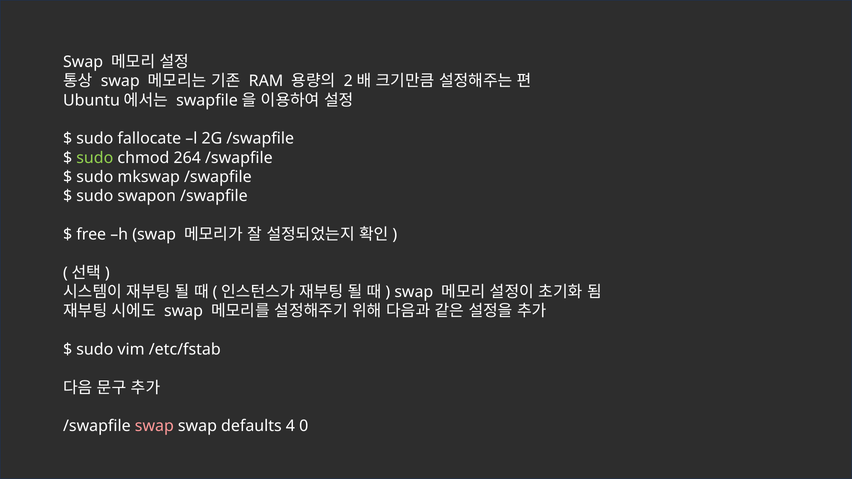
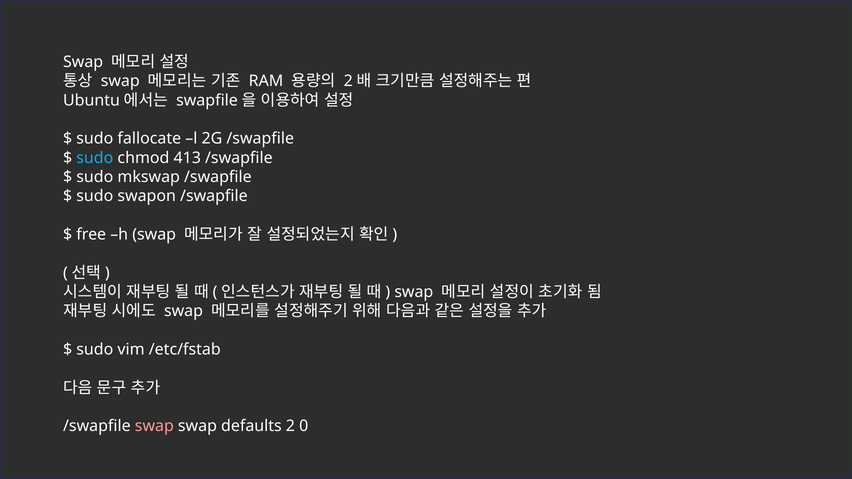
sudo at (95, 158) colour: light green -> light blue
264: 264 -> 413
4: 4 -> 2
